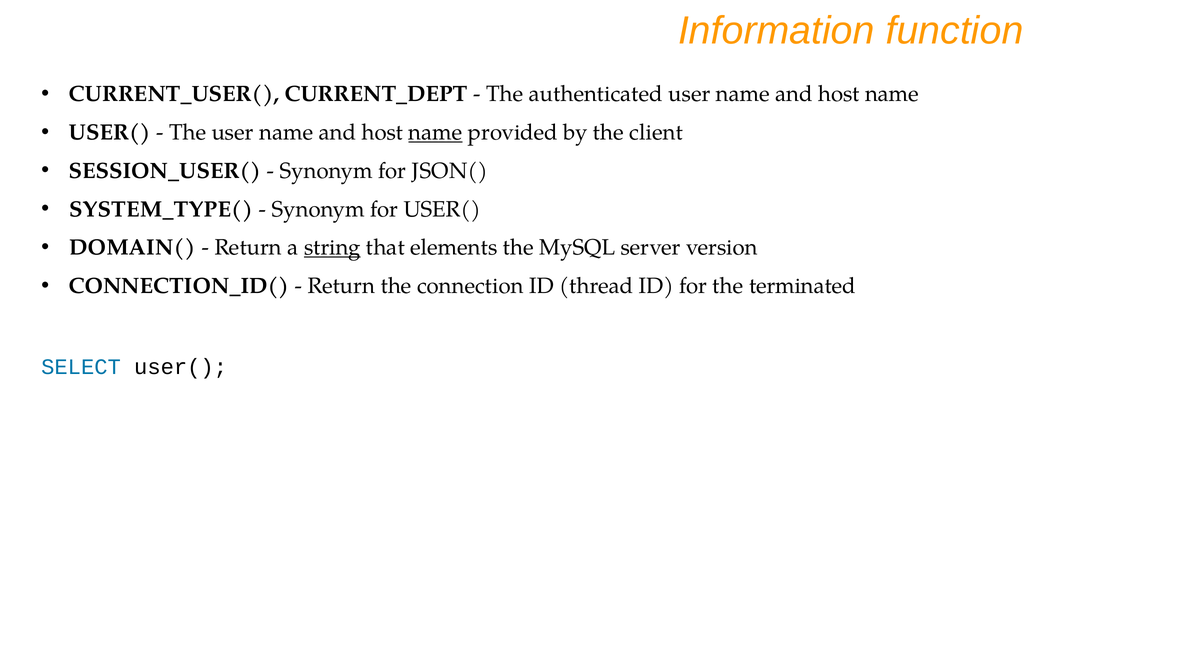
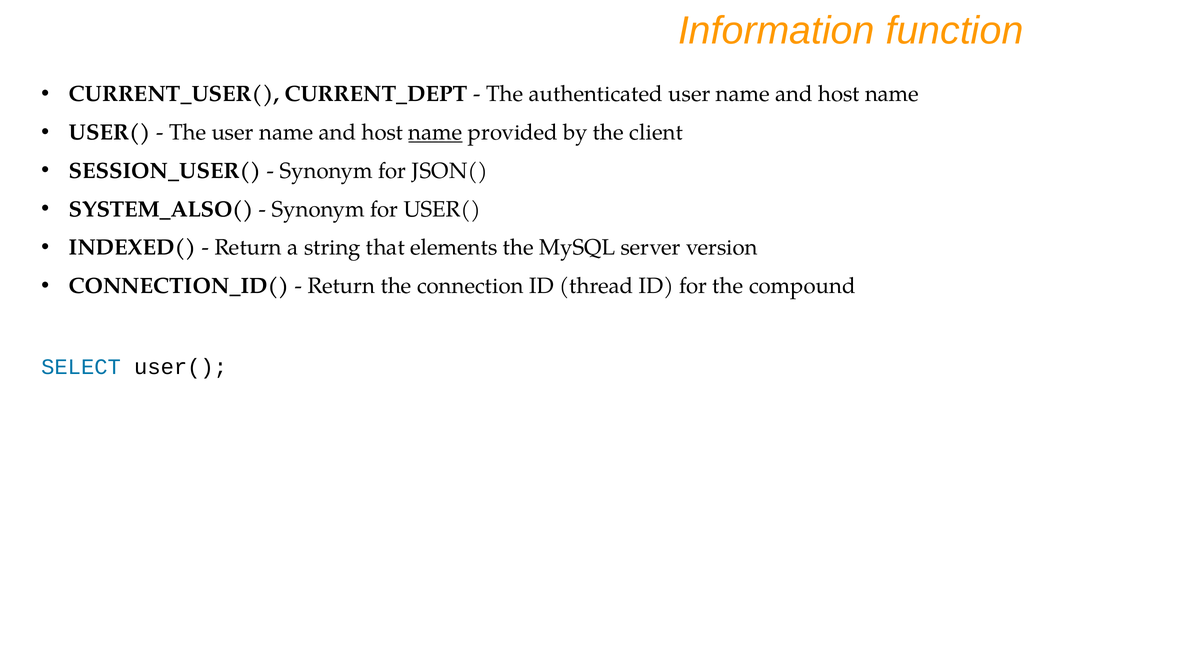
SYSTEM_TYPE(: SYSTEM_TYPE( -> SYSTEM_ALSO(
DOMAIN(: DOMAIN( -> INDEXED(
string underline: present -> none
terminated: terminated -> compound
